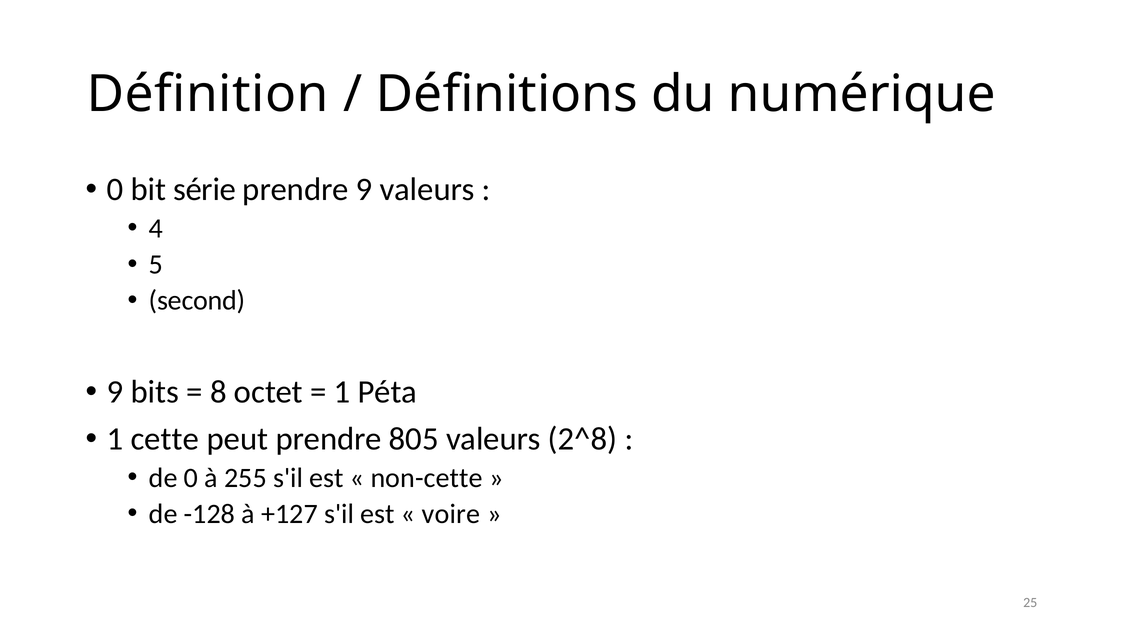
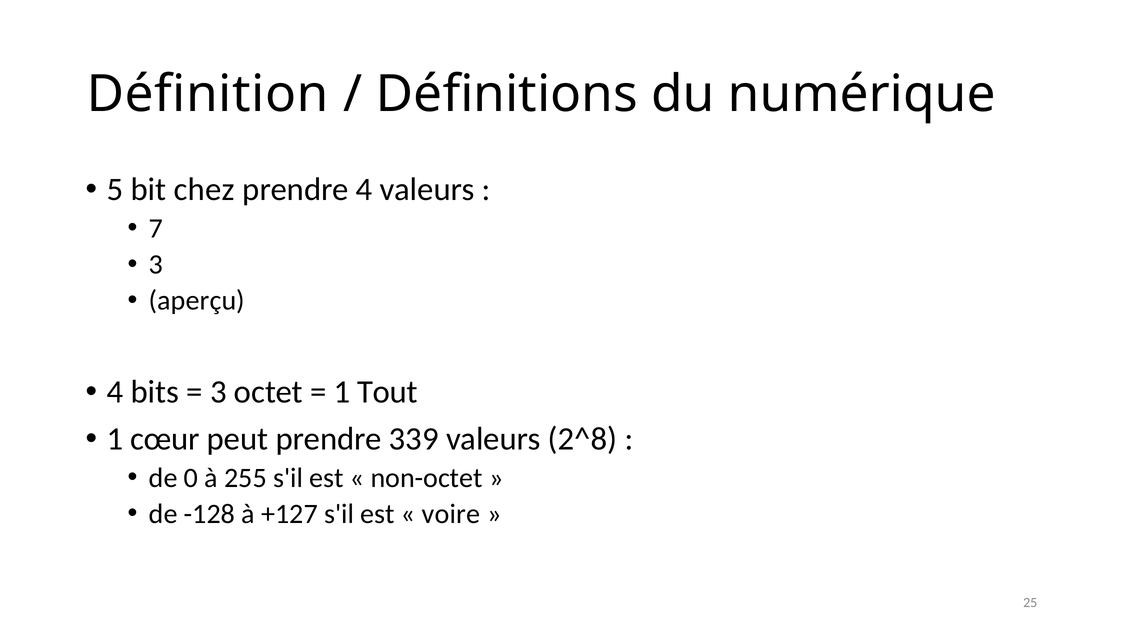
0 at (115, 190): 0 -> 5
série: série -> chez
prendre 9: 9 -> 4
4: 4 -> 7
5 at (156, 265): 5 -> 3
second: second -> aperçu
9 at (115, 392): 9 -> 4
8 at (218, 392): 8 -> 3
Péta: Péta -> Tout
cette: cette -> cœur
805: 805 -> 339
non-cette: non-cette -> non-octet
